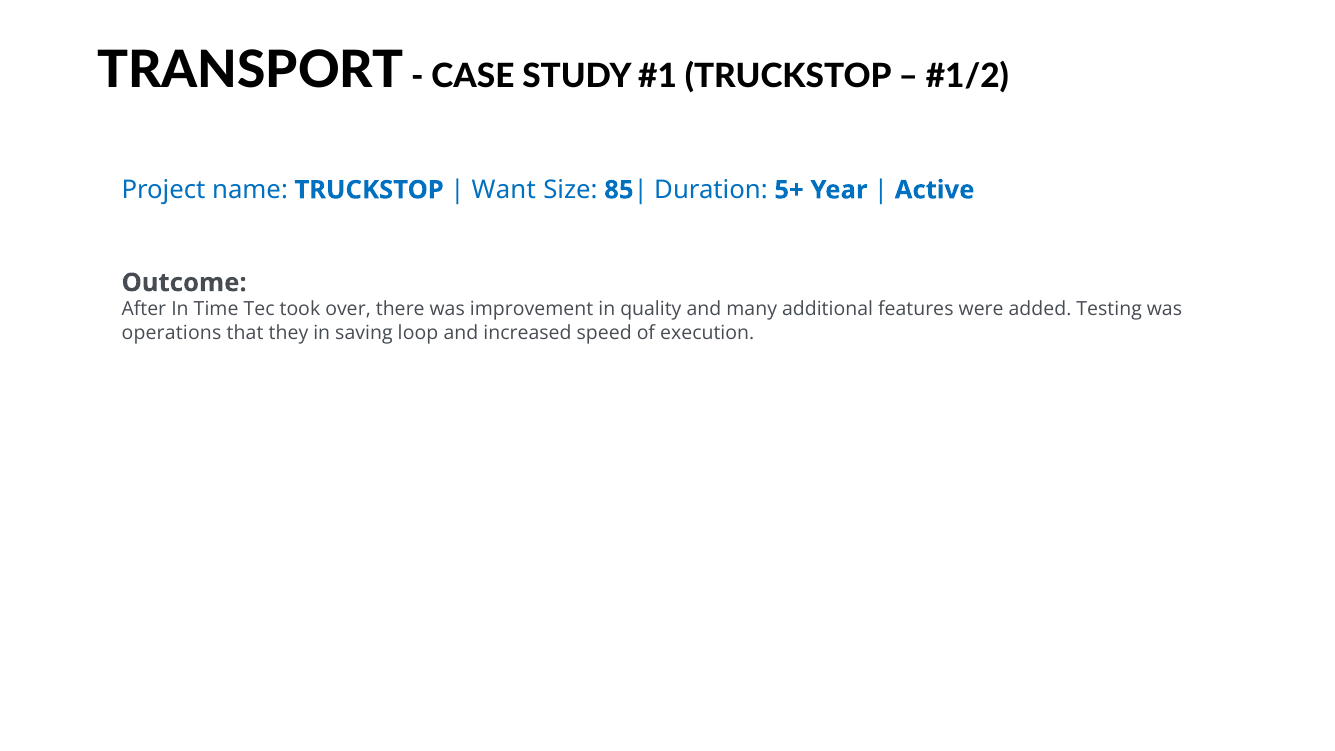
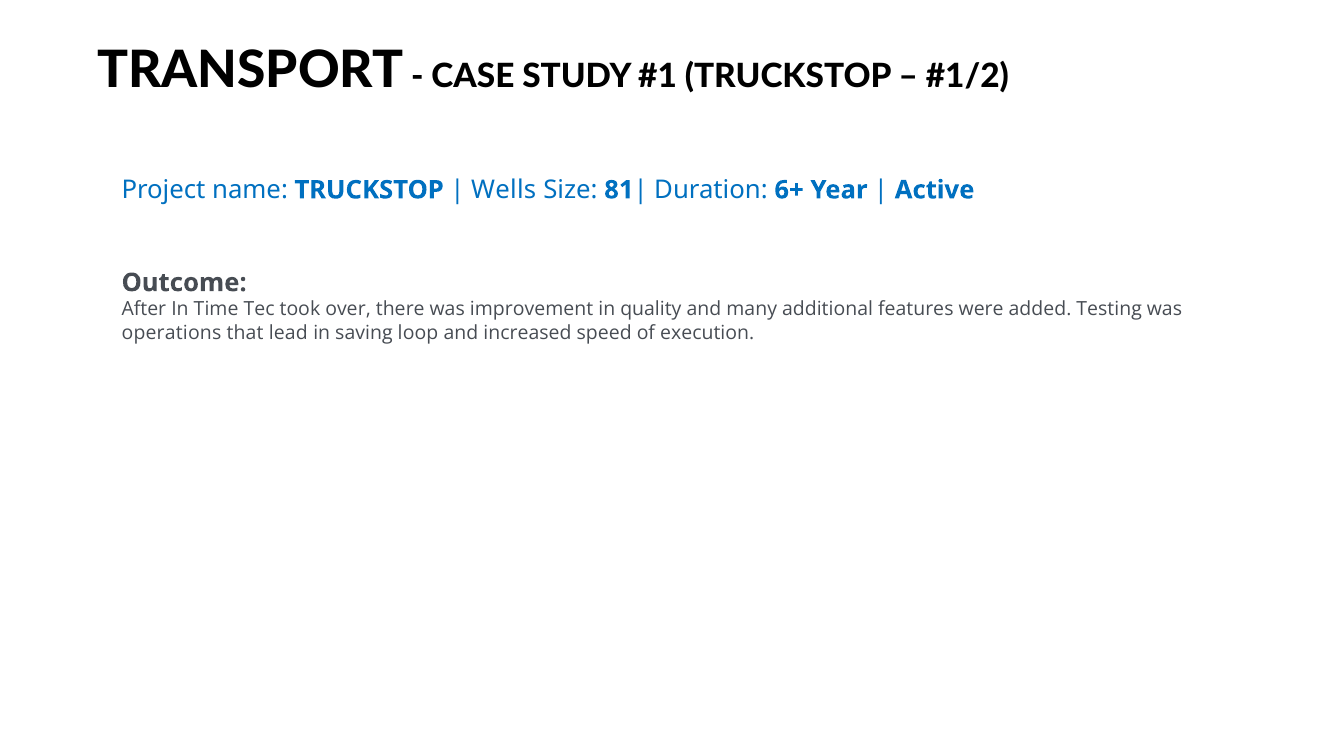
Want: Want -> Wells
85: 85 -> 81
5+: 5+ -> 6+
they: they -> lead
